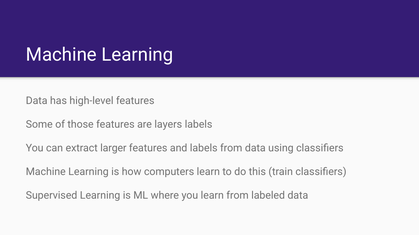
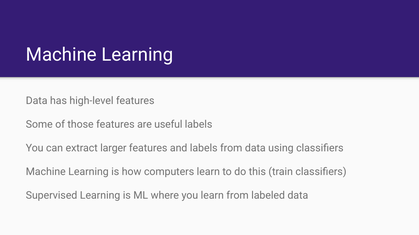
layers: layers -> useful
